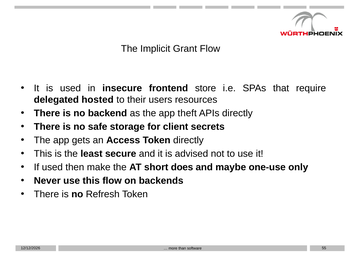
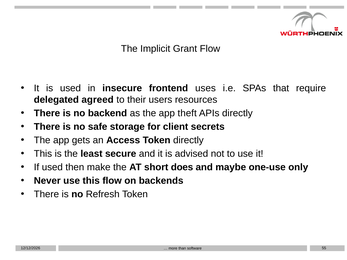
store: store -> uses
hosted: hosted -> agreed
